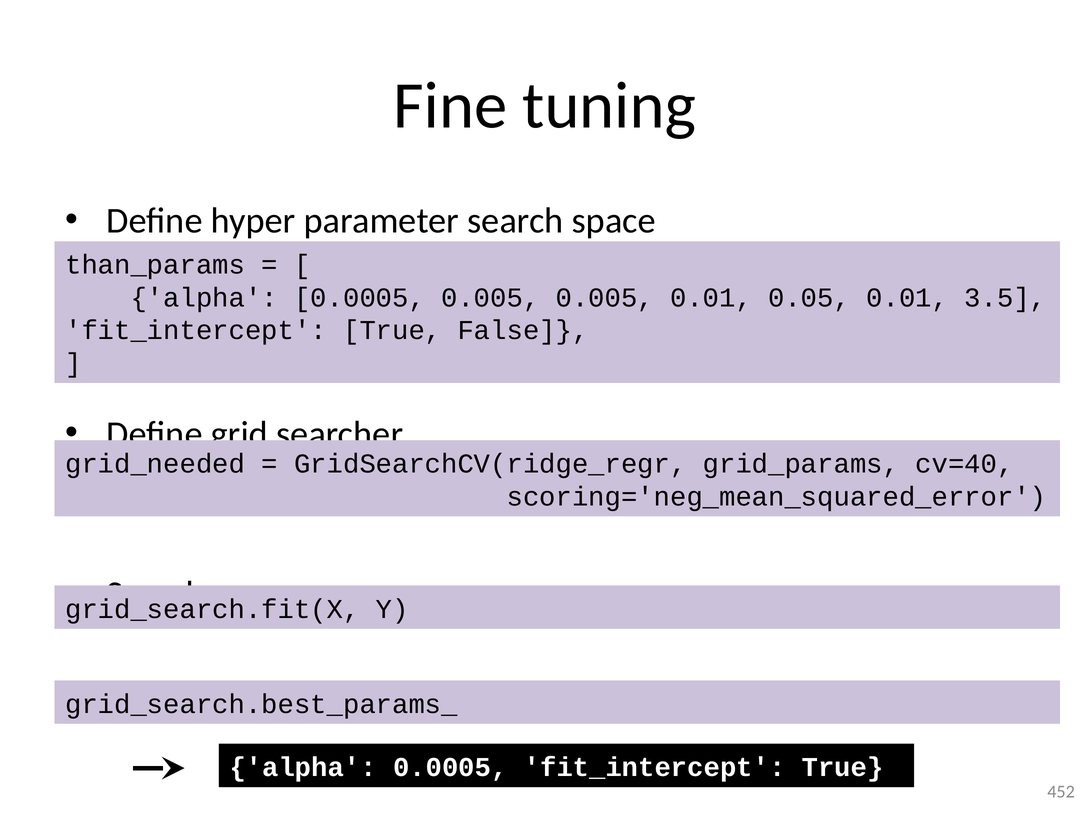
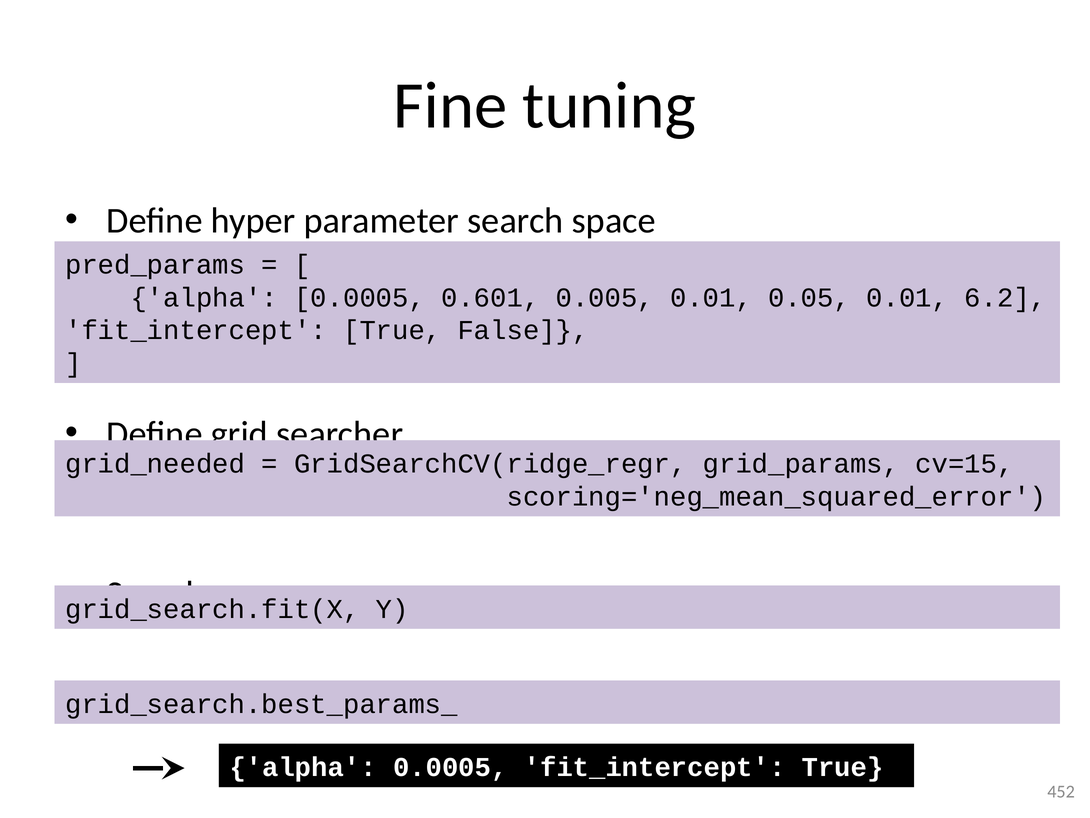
than_params: than_params -> pred_params
0.0005 0.005: 0.005 -> 0.601
3.5: 3.5 -> 6.2
cv=40: cv=40 -> cv=15
